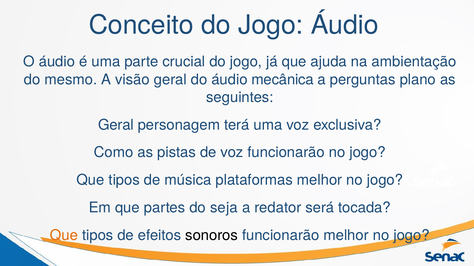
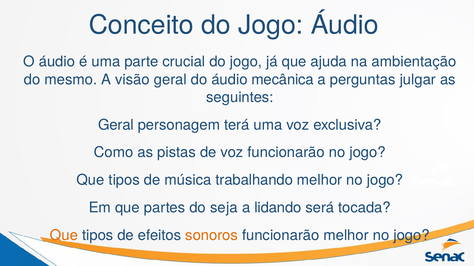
plano: plano -> julgar
plataformas: plataformas -> trabalhando
redator: redator -> lidando
sonoros colour: black -> orange
